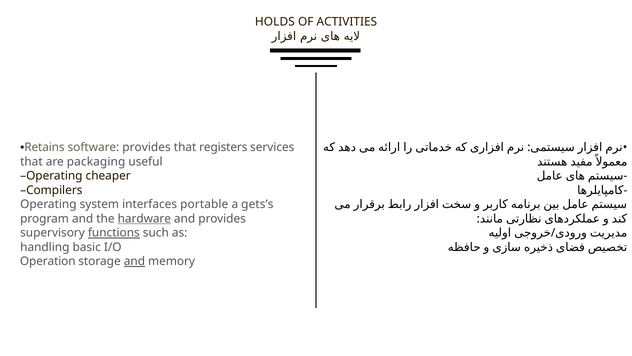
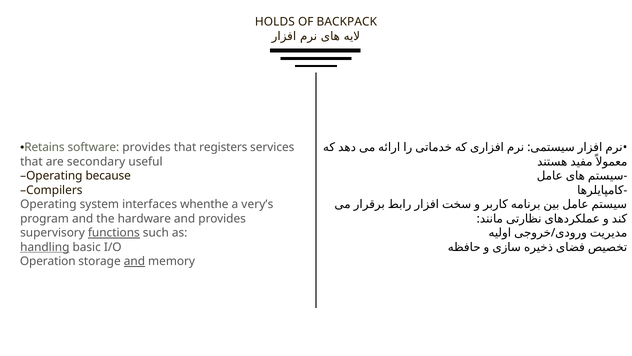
ACTIVITIES: ACTIVITIES -> BACKPACK
packaging: packaging -> secondary
cheaper: cheaper -> because
portable: portable -> whenthe
gets’s: gets’s -> very’s
hardware underline: present -> none
handling underline: none -> present
